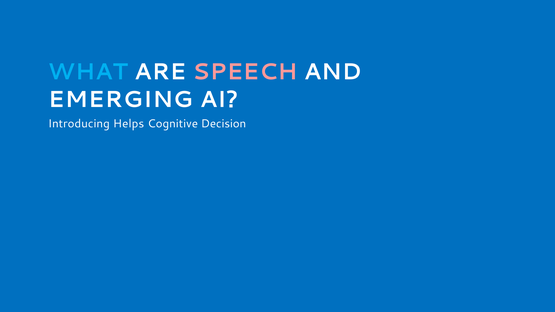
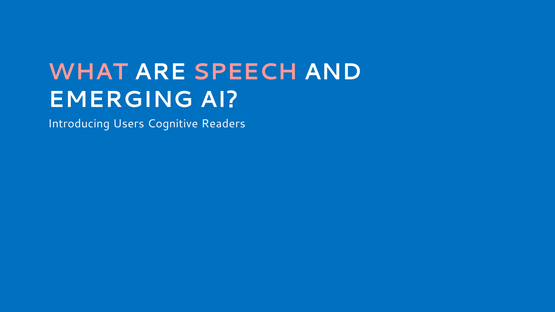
WHAT colour: light blue -> pink
Helps: Helps -> Users
Decision: Decision -> Readers
